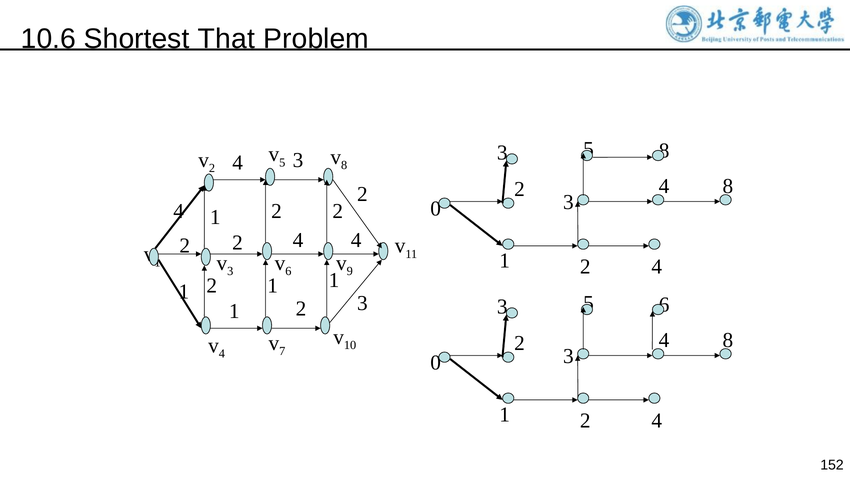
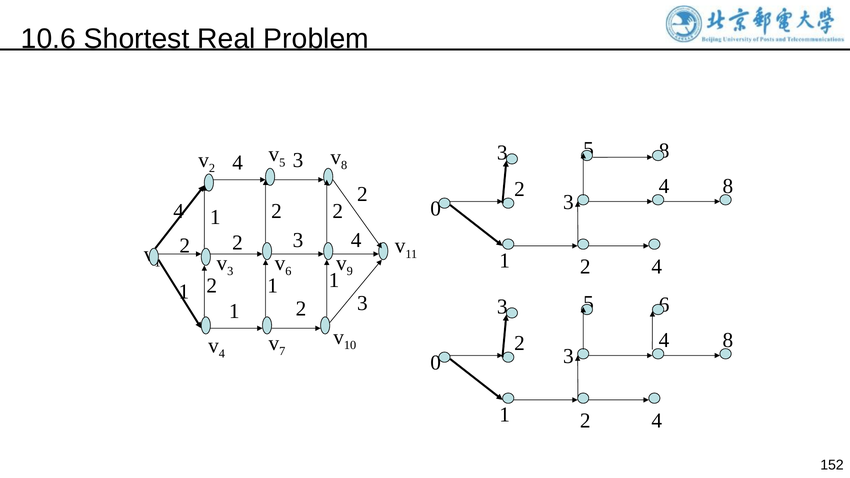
That: That -> Real
4 at (298, 240): 4 -> 3
